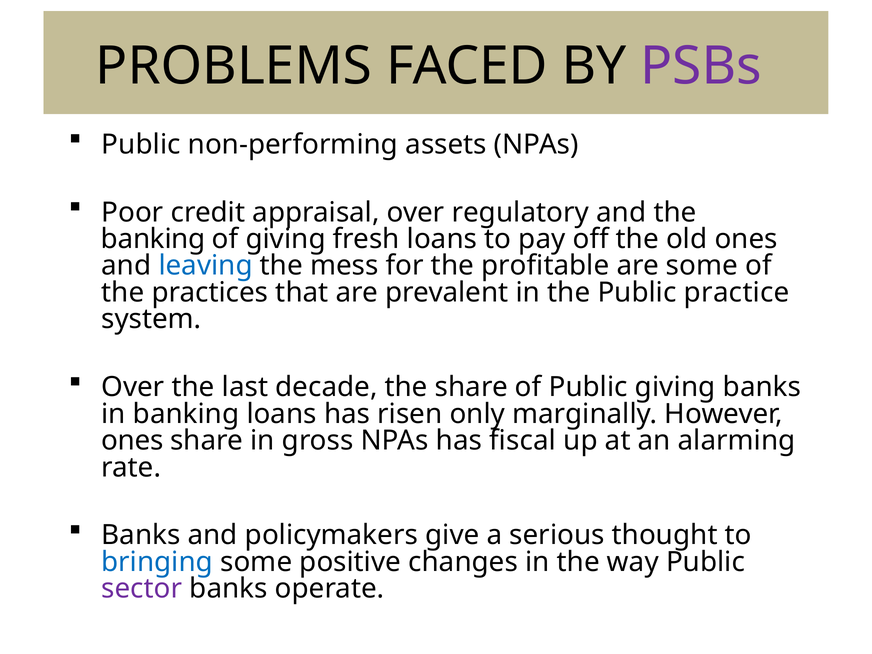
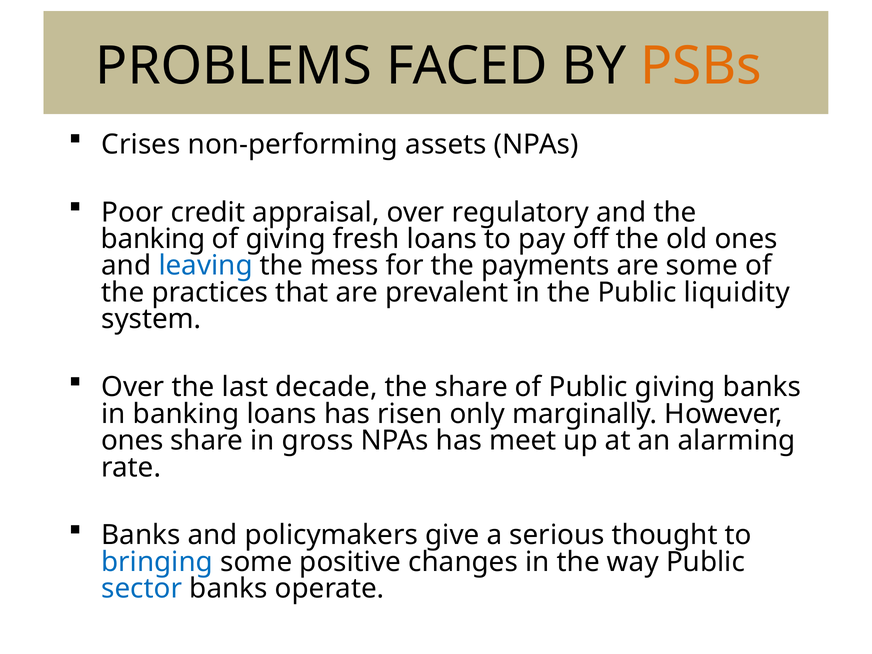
PSBs colour: purple -> orange
Public at (141, 144): Public -> Crises
profitable: profitable -> payments
practice: practice -> liquidity
fiscal: fiscal -> meet
sector colour: purple -> blue
